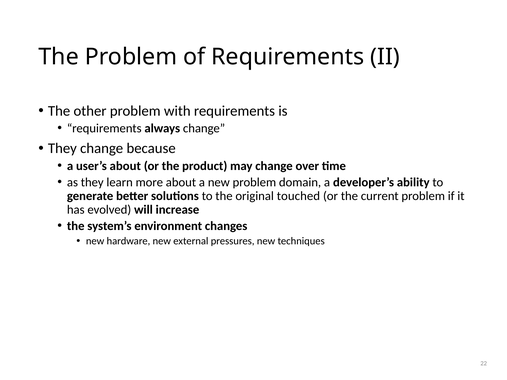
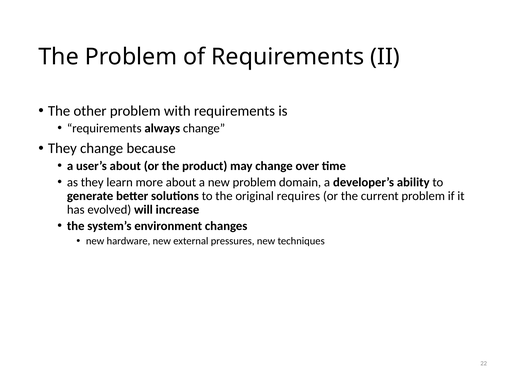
touched: touched -> requires
